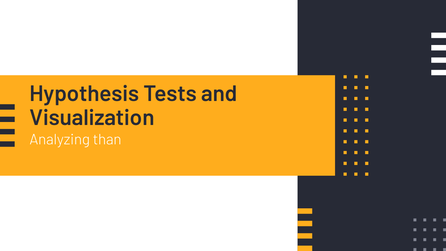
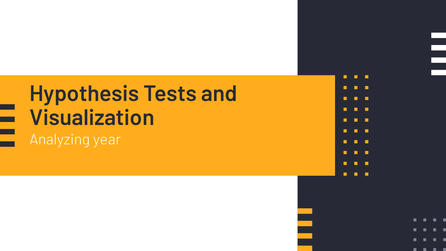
than: than -> year
